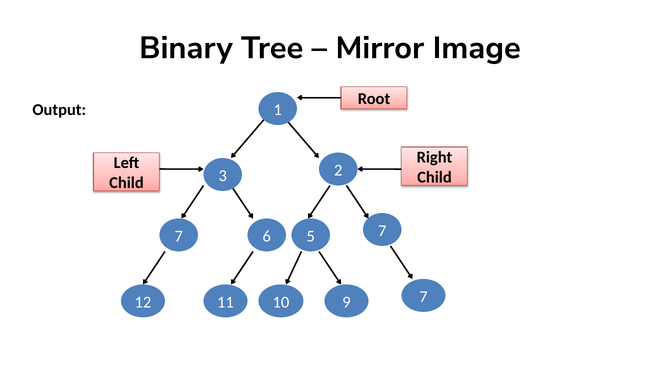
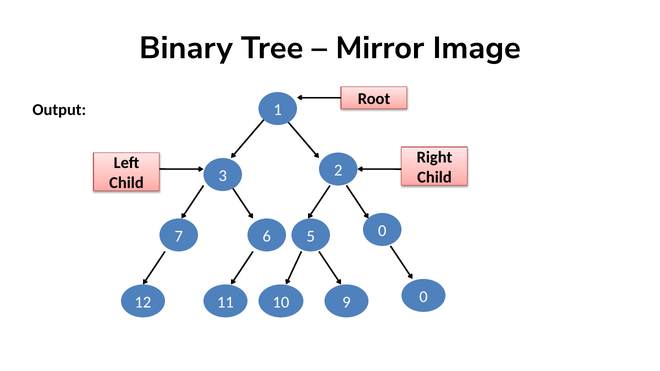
5 7: 7 -> 0
9 7: 7 -> 0
